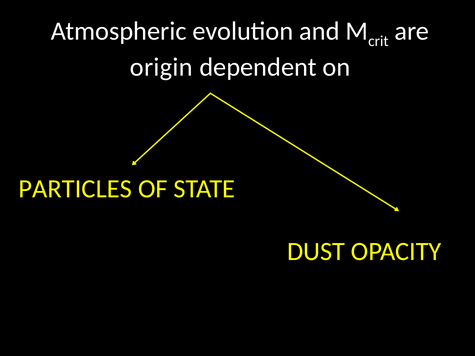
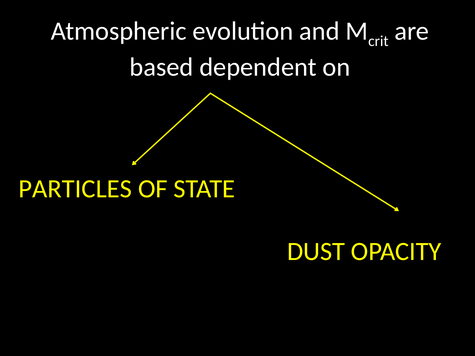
origin: origin -> based
